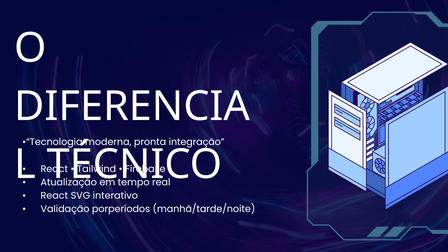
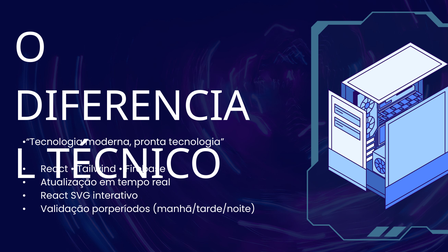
integração: integração -> tecnologia
